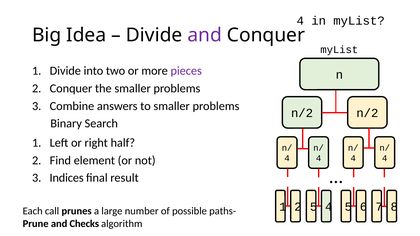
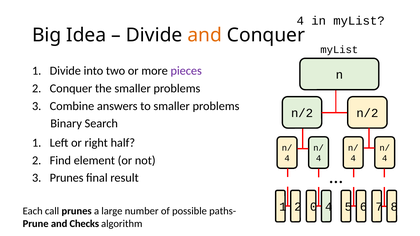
and at (205, 35) colour: purple -> orange
3 Indices: Indices -> Prunes
2 5: 5 -> 0
